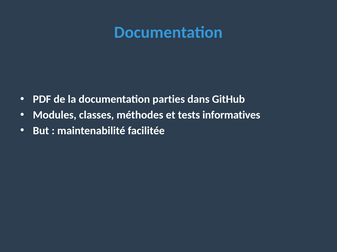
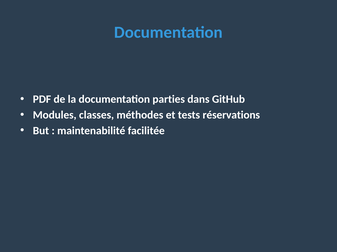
informatives: informatives -> réservations
